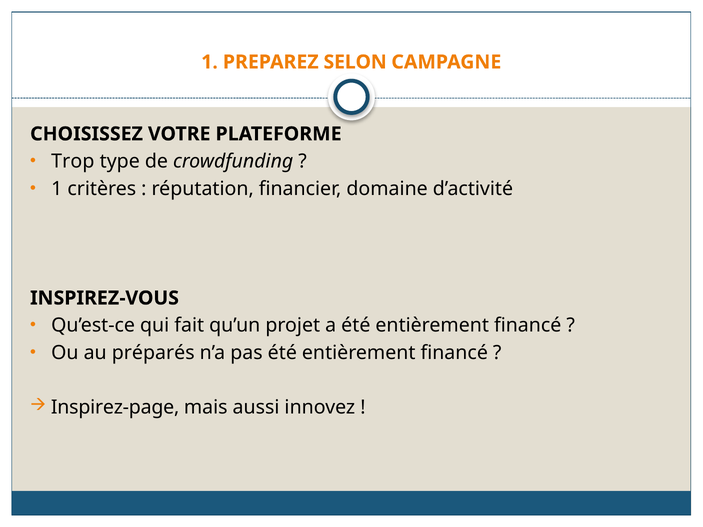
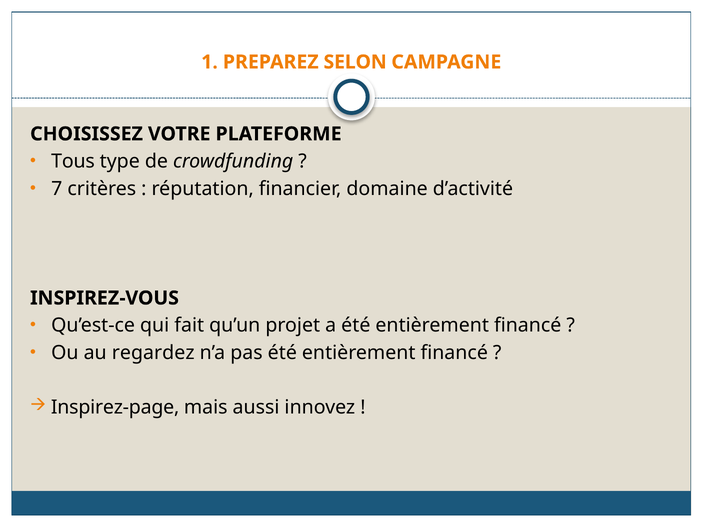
Trop: Trop -> Tous
1 at (57, 189): 1 -> 7
préparés: préparés -> regardez
